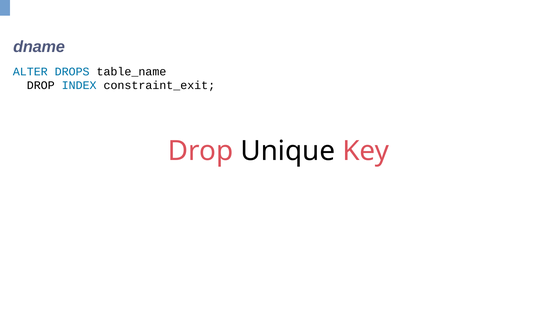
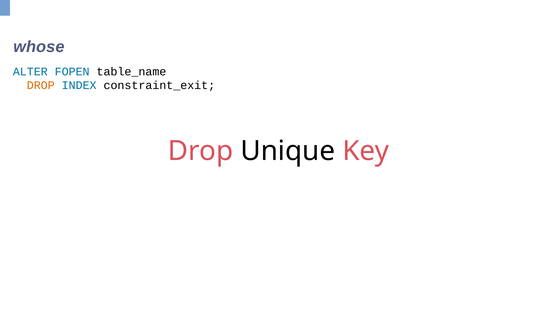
dname: dname -> whose
DROPS: DROPS -> FOPEN
DROP at (41, 86) colour: black -> orange
